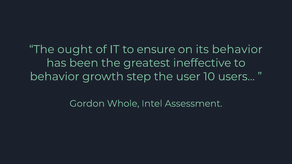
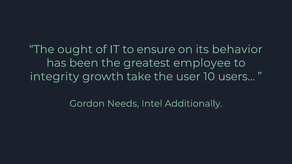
ineffective: ineffective -> employee
behavior at (55, 77): behavior -> integrity
step: step -> take
Whole: Whole -> Needs
Assessment: Assessment -> Additionally
